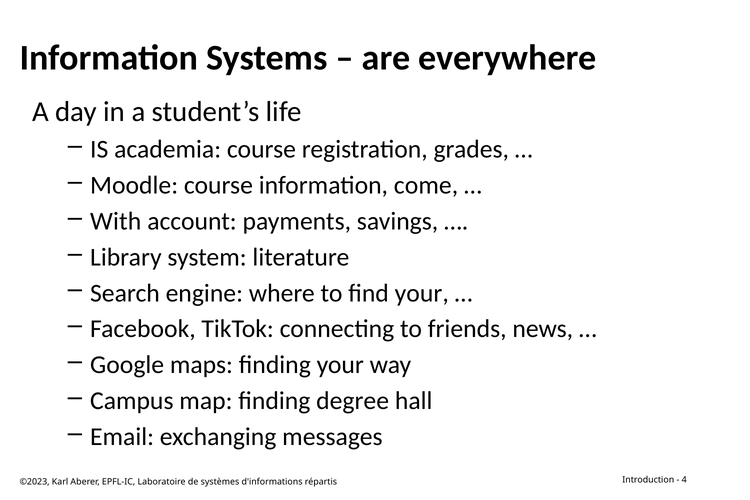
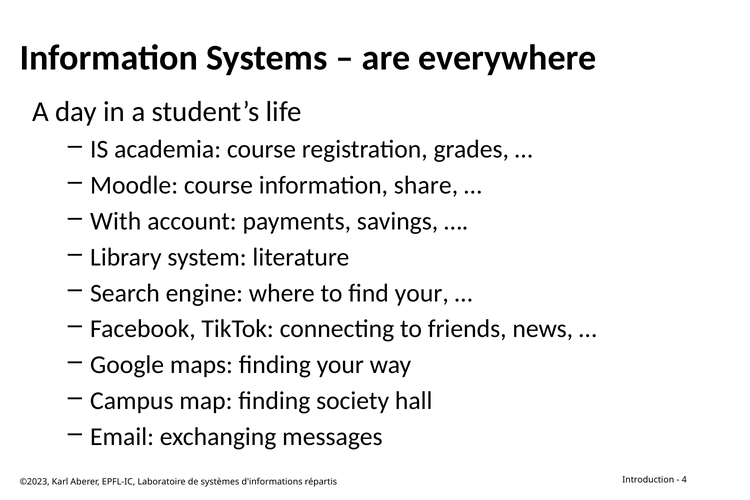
come: come -> share
degree: degree -> society
